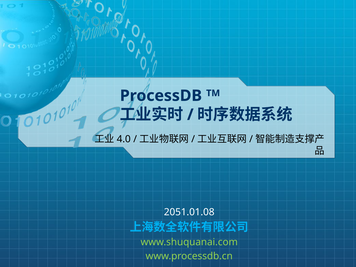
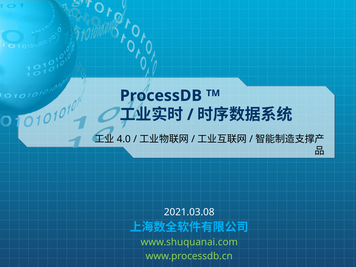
2051.01.08: 2051.01.08 -> 2021.03.08
